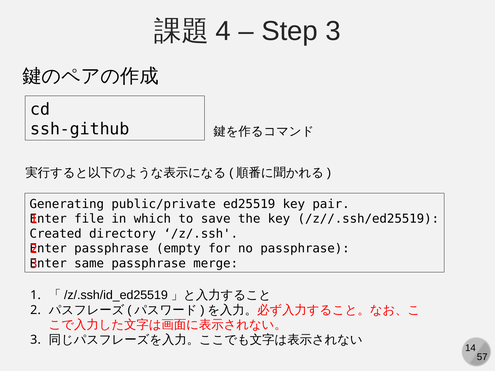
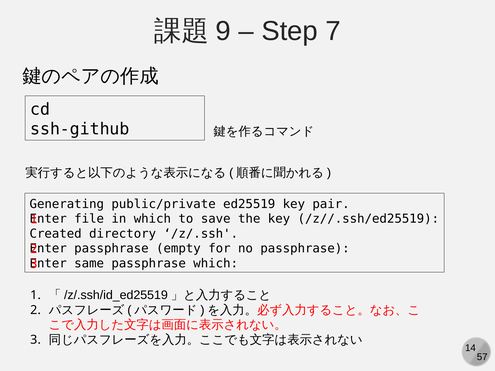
4: 4 -> 9
Step 3: 3 -> 7
passphrase merge: merge -> which
